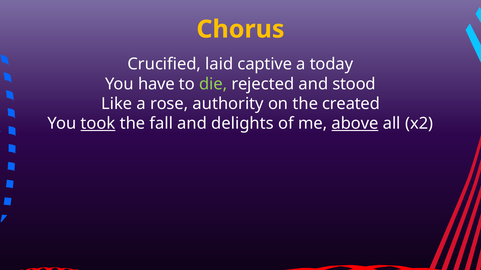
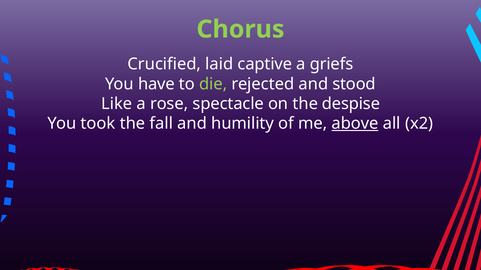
Chorus colour: yellow -> light green
today: today -> griefs
authority: authority -> spectacle
created: created -> despise
took underline: present -> none
delights: delights -> humility
